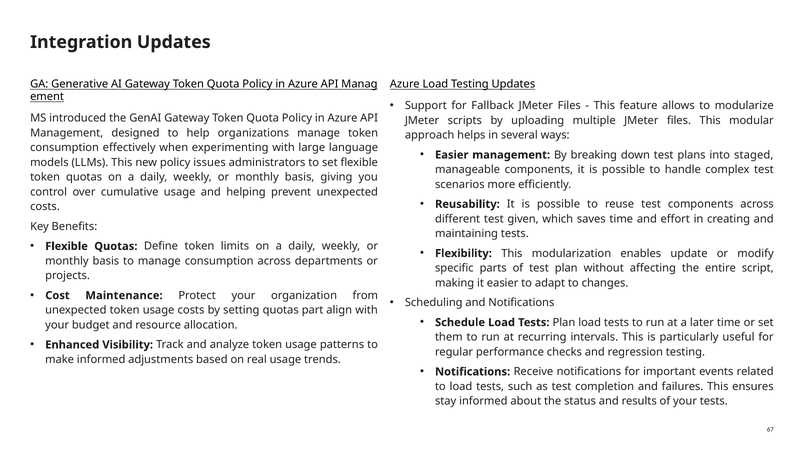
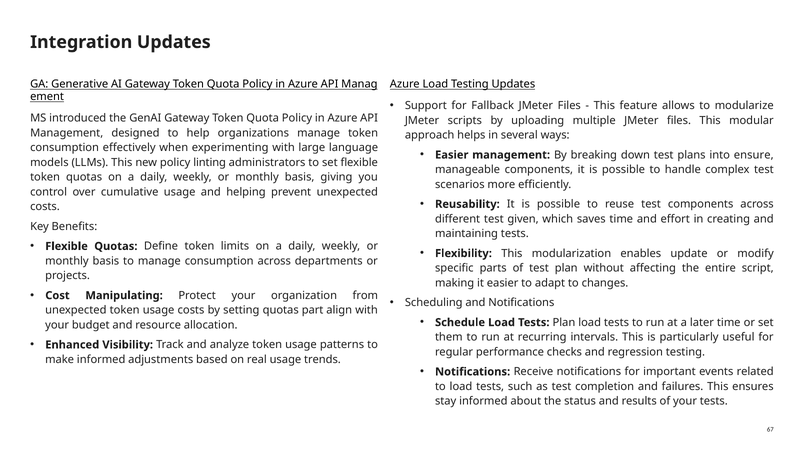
staged: staged -> ensure
issues: issues -> linting
Maintenance: Maintenance -> Manipulating
